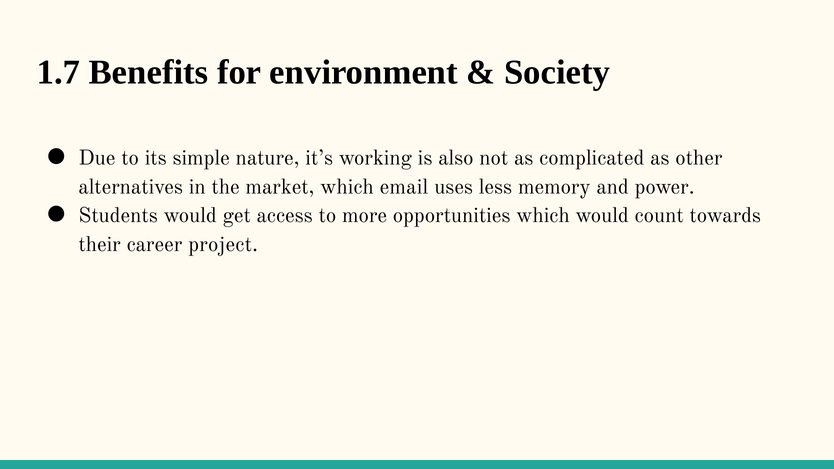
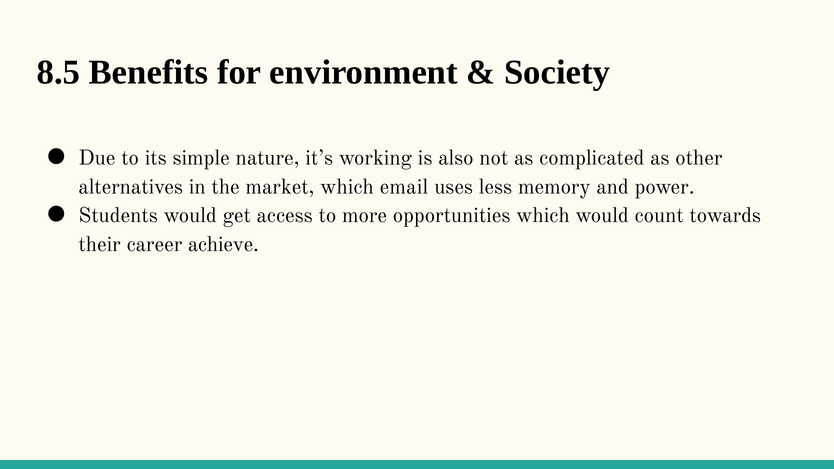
1.7: 1.7 -> 8.5
project: project -> achieve
